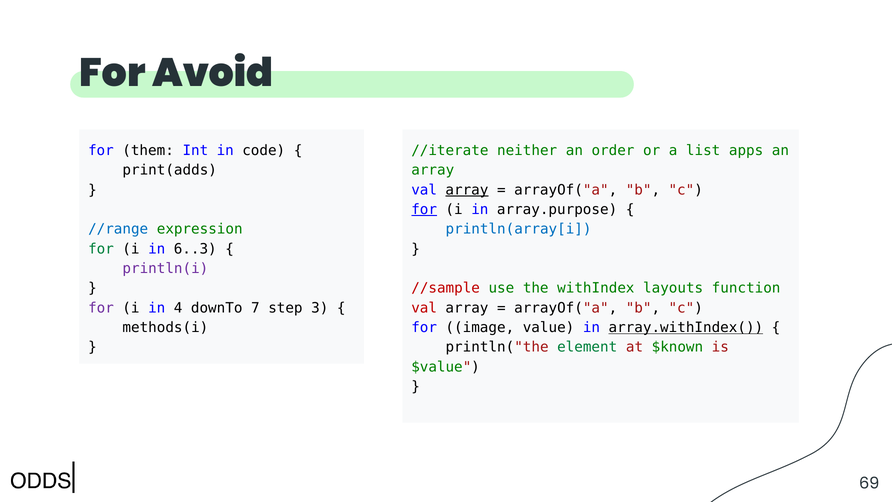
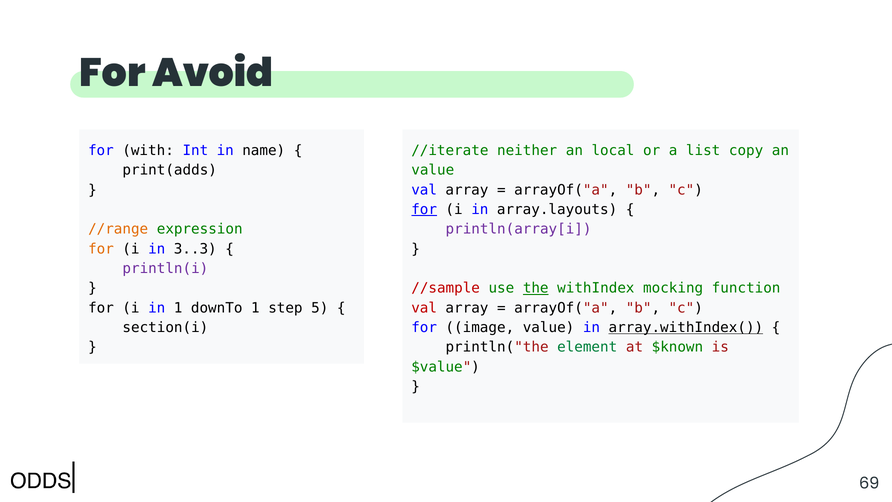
them: them -> with
code: code -> name
order: order -> local
apps: apps -> copy
array at (433, 170): array -> value
array at (467, 190) underline: present -> none
array.purpose: array.purpose -> array.layouts
//range colour: blue -> orange
println(array[i colour: blue -> purple
for at (101, 249) colour: green -> orange
6..3: 6..3 -> 3..3
the underline: none -> present
layouts: layouts -> mocking
for at (101, 308) colour: purple -> black
in 4: 4 -> 1
downTo 7: 7 -> 1
3: 3 -> 5
methods(i: methods(i -> section(i
